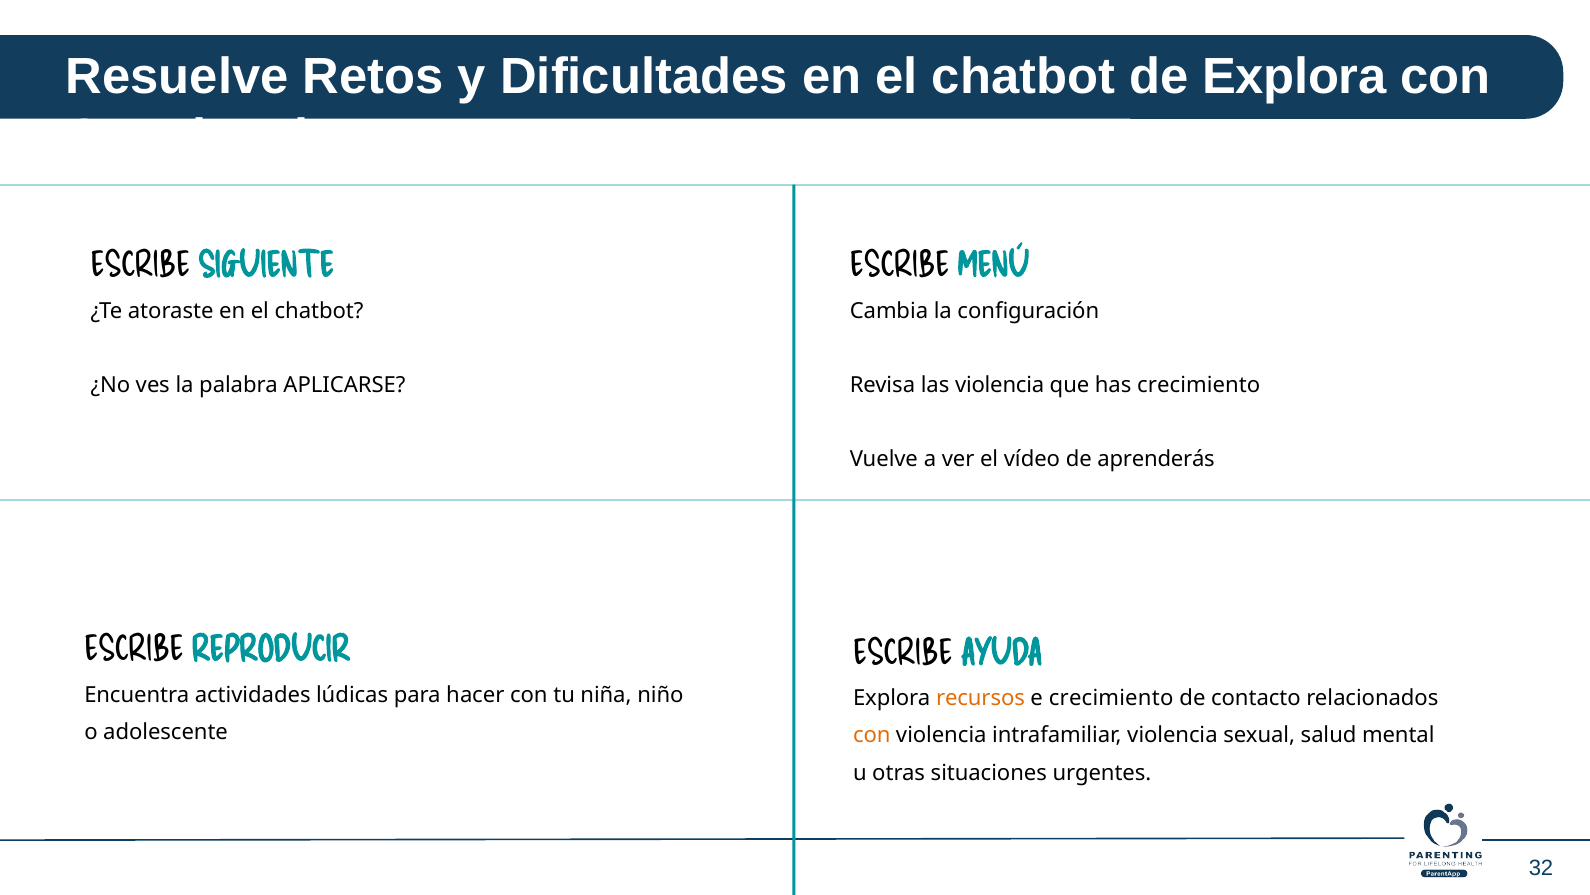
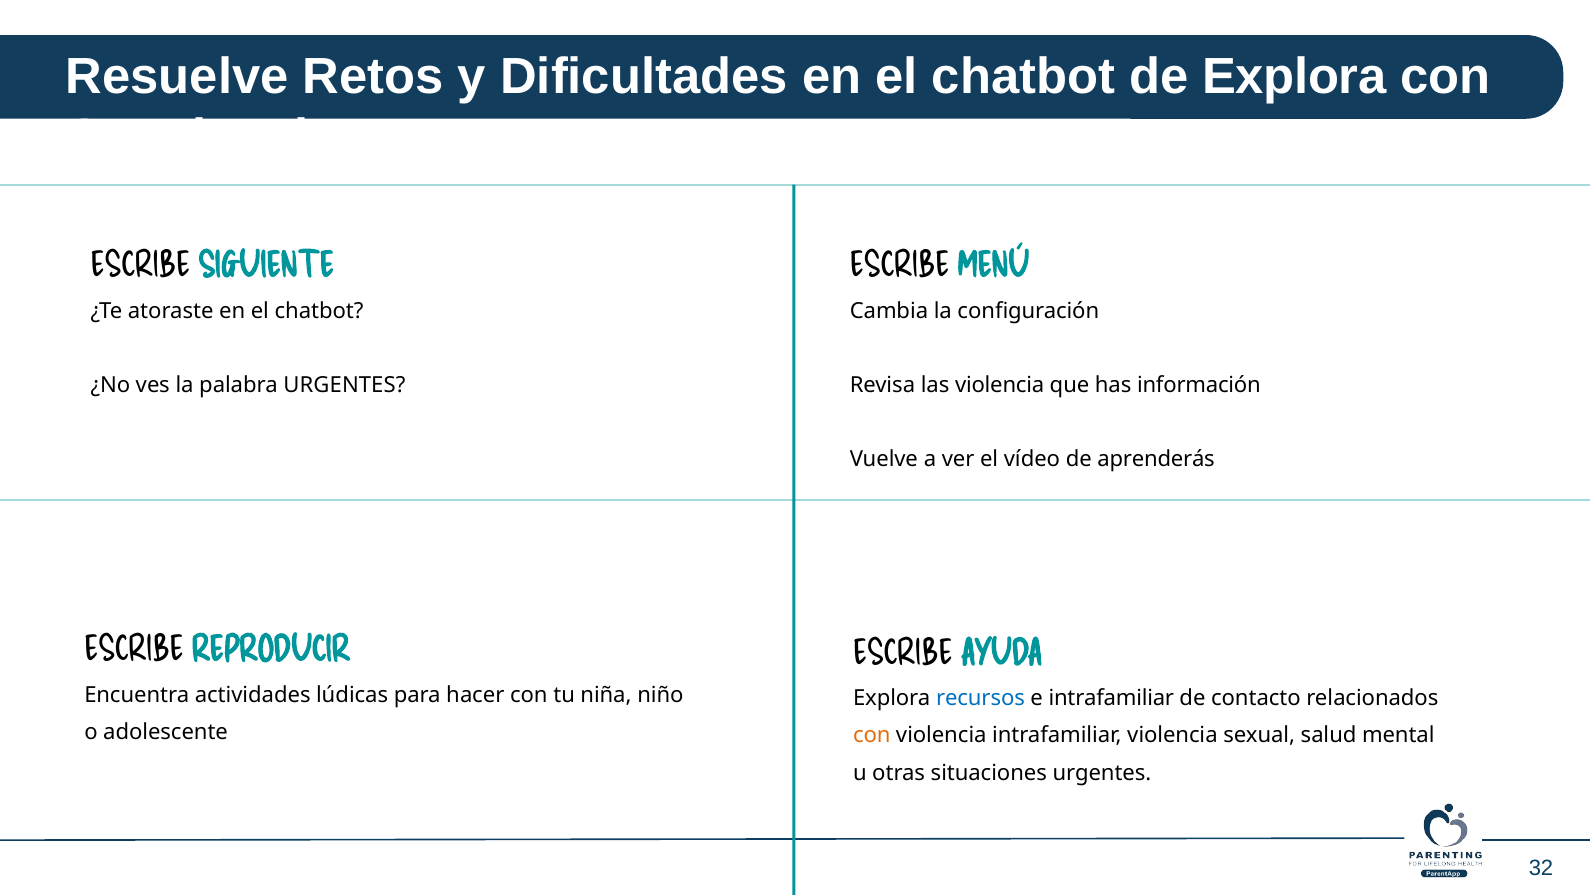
palabra APLICARSE: APLICARSE -> URGENTES
has crecimiento: crecimiento -> información
recursos colour: orange -> blue
e crecimiento: crecimiento -> intrafamiliar
